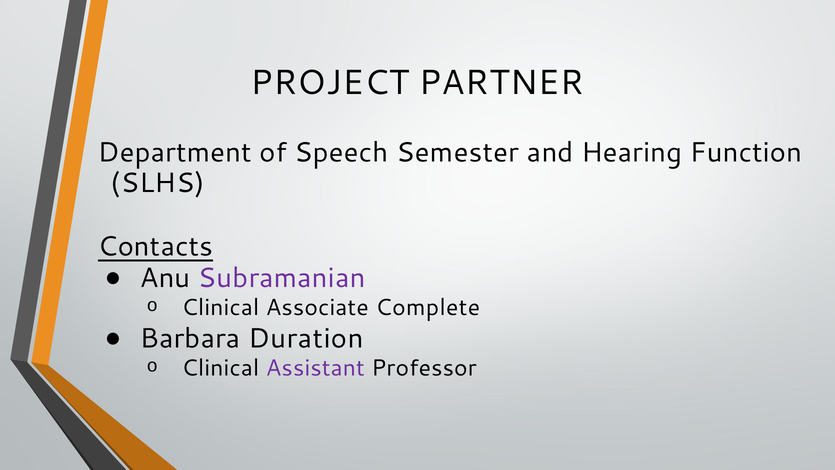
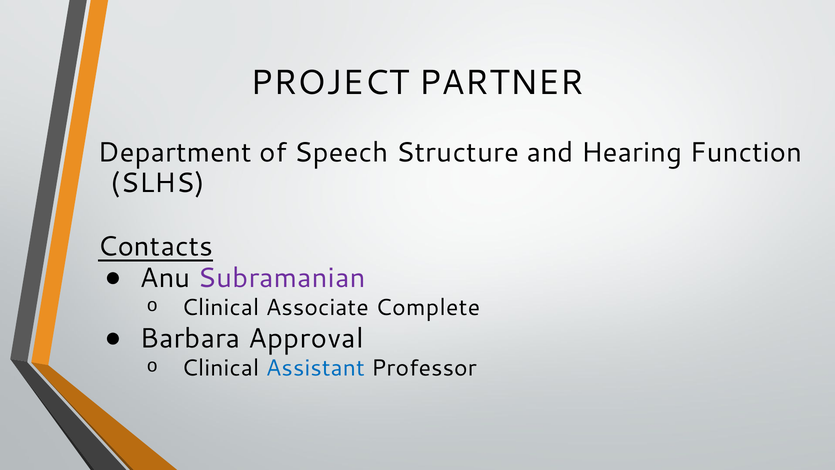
Semester: Semester -> Structure
Duration: Duration -> Approval
Assistant colour: purple -> blue
